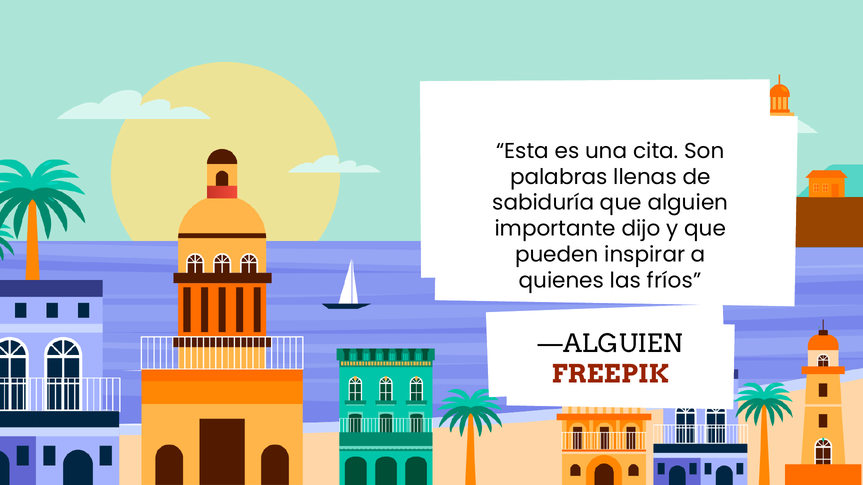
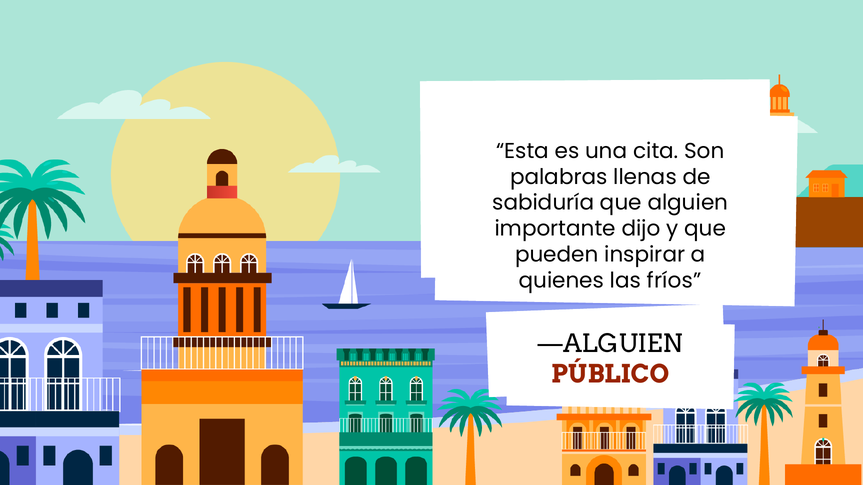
FREEPIK: FREEPIK -> PÚBLICO
